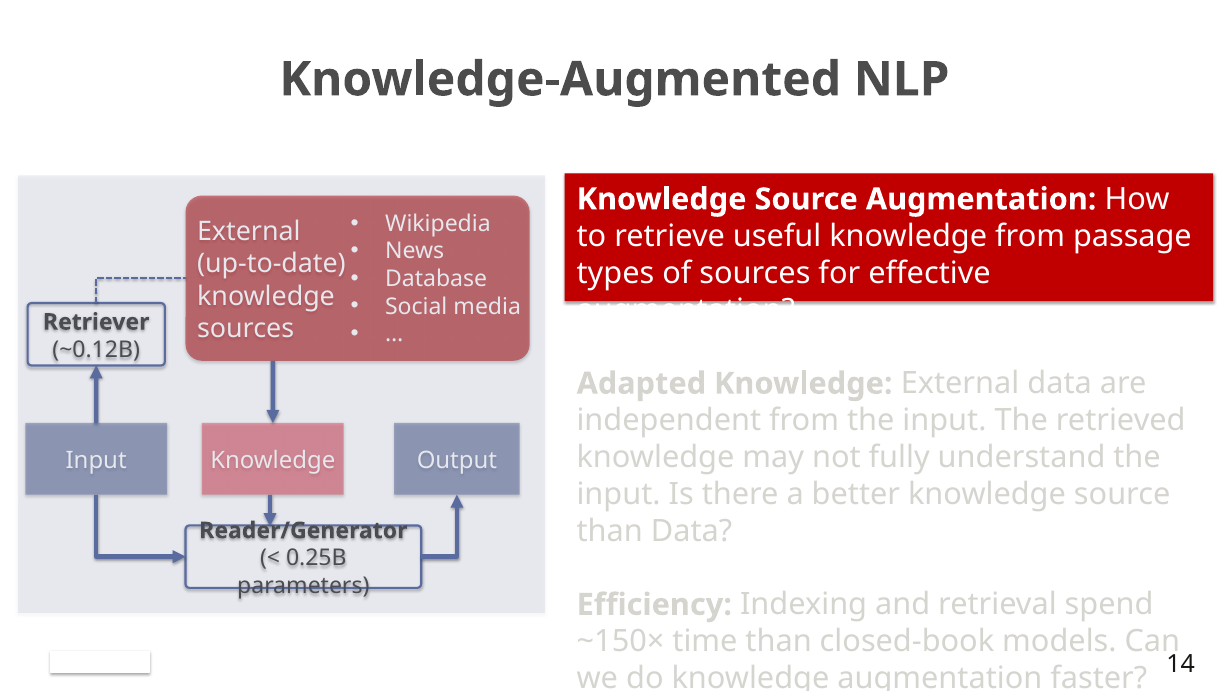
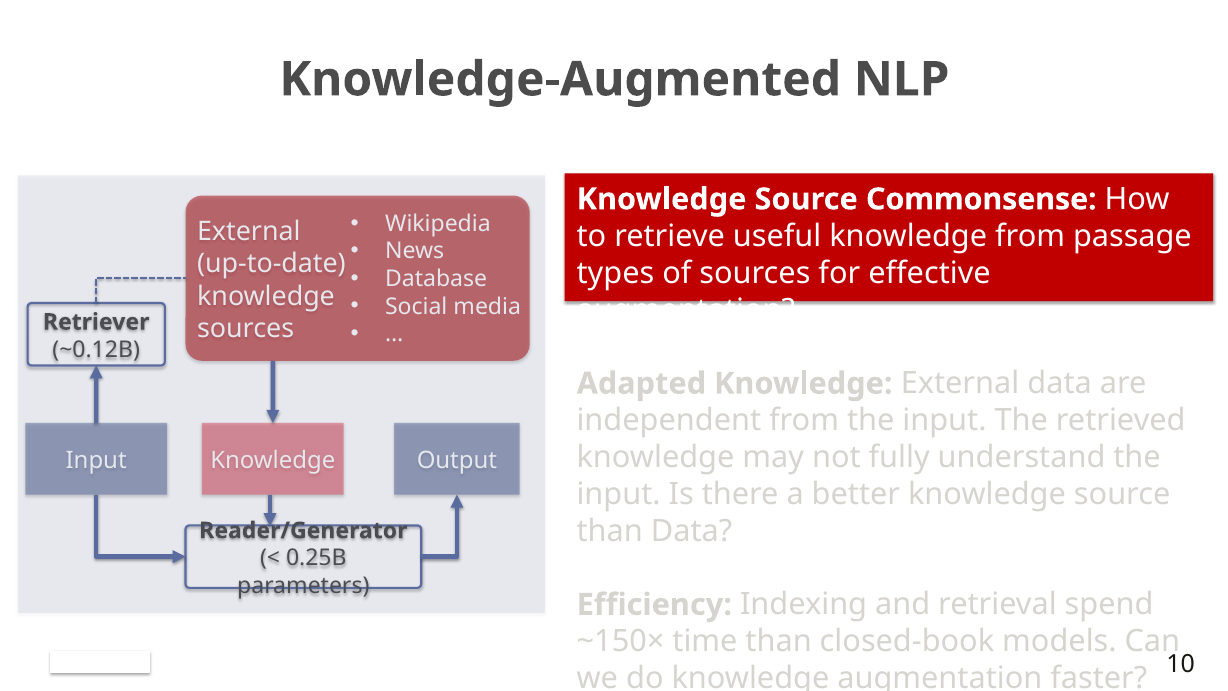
Source Augmentation: Augmentation -> Commonsense
14: 14 -> 10
